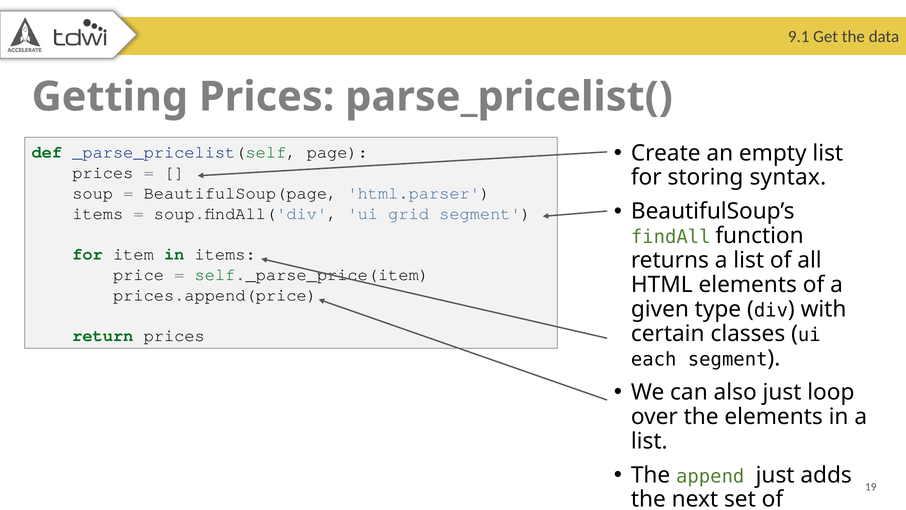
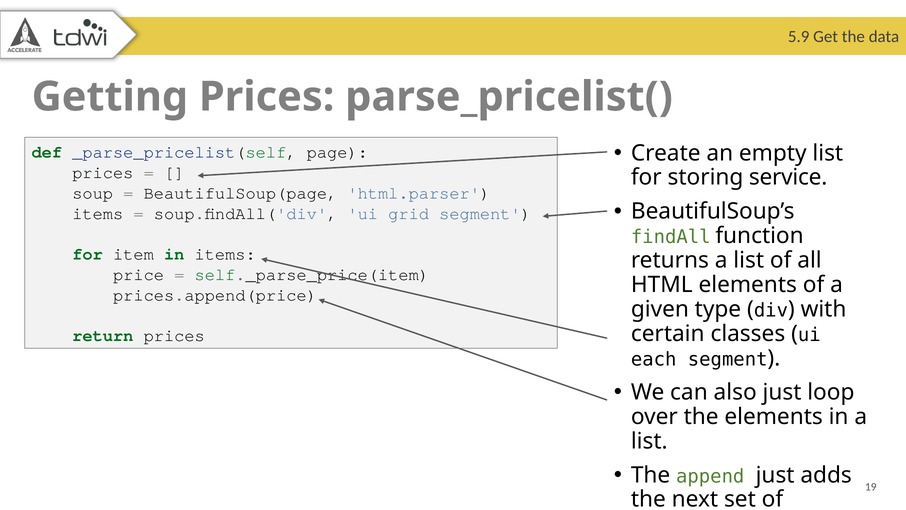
9.1: 9.1 -> 5.9
syntax: syntax -> service
